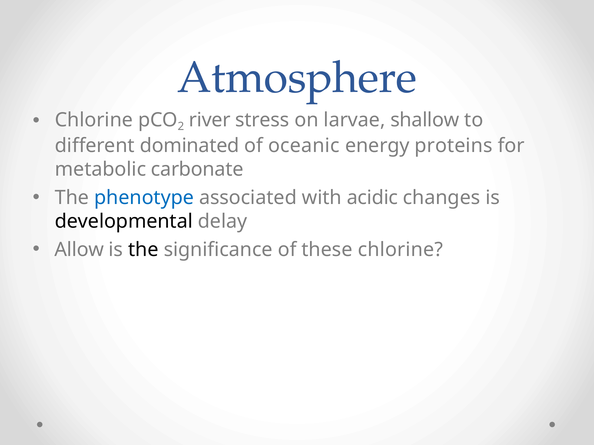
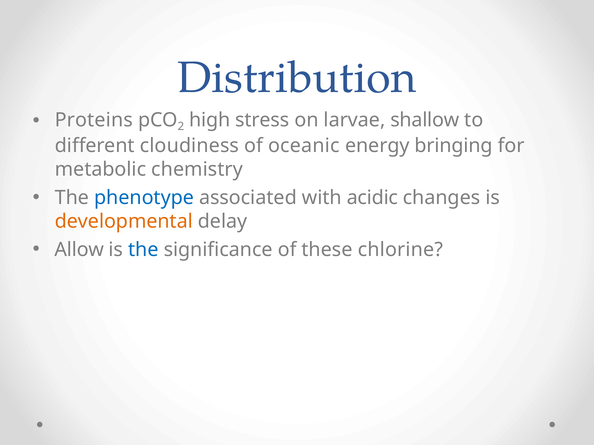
Atmosphere: Atmosphere -> Distribution
Chlorine at (94, 120): Chlorine -> Proteins
river: river -> high
dominated: dominated -> cloudiness
proteins: proteins -> bringing
carbonate: carbonate -> chemistry
developmental colour: black -> orange
the at (143, 250) colour: black -> blue
